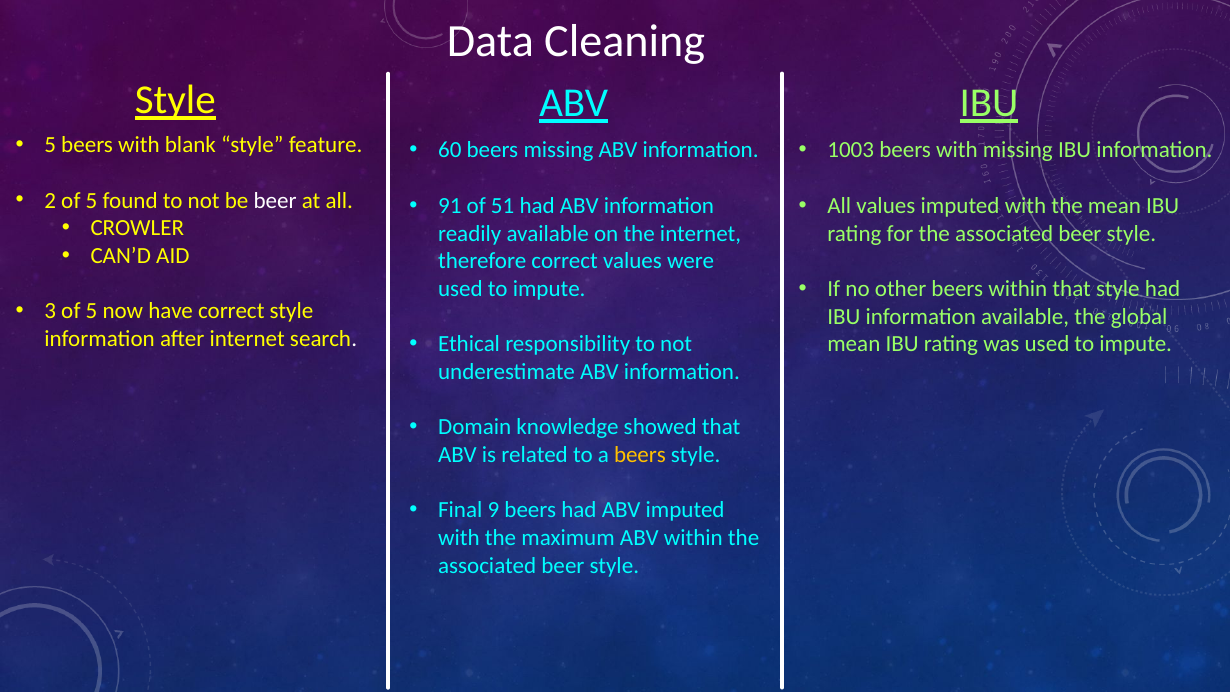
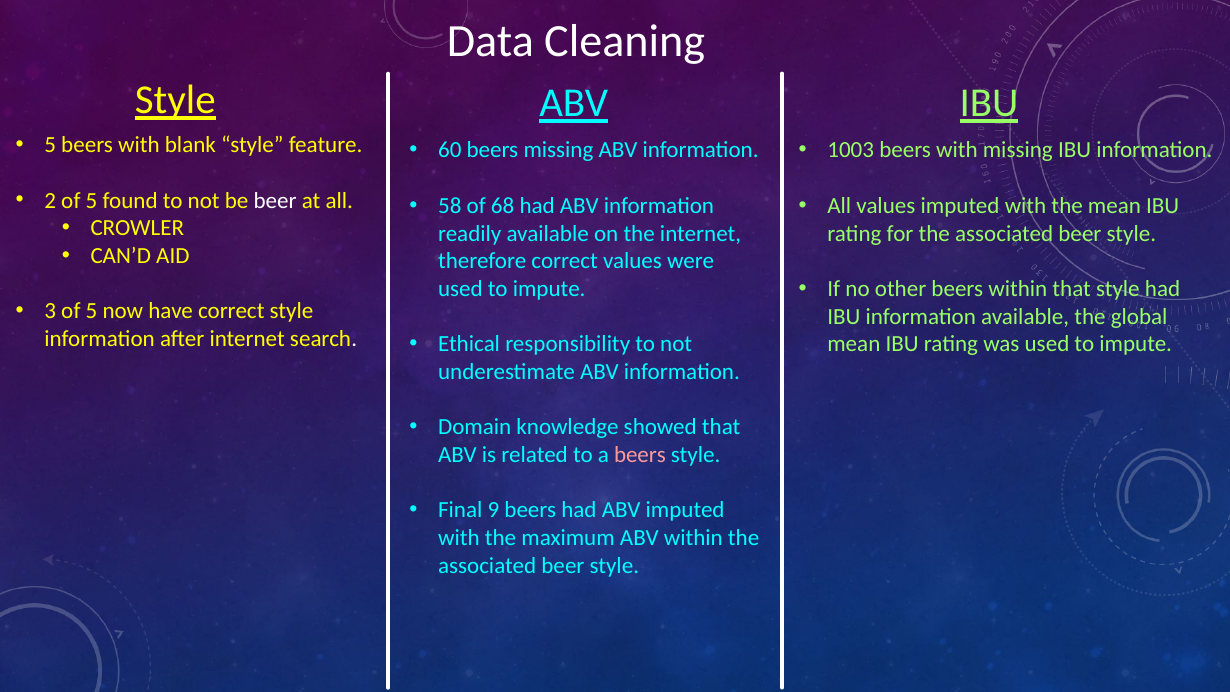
91: 91 -> 58
51: 51 -> 68
beers at (640, 455) colour: yellow -> pink
